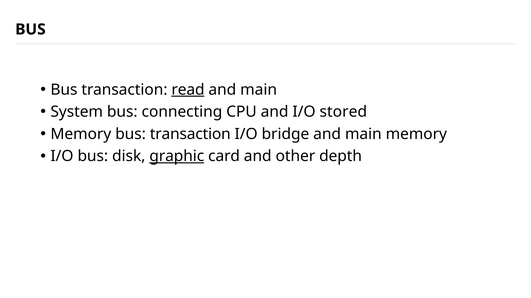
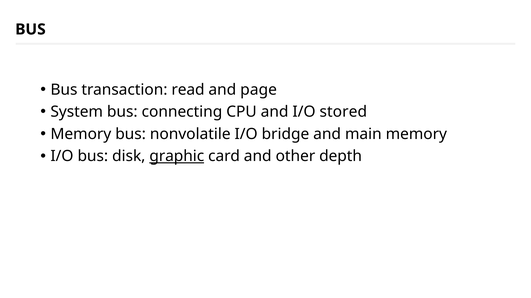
read underline: present -> none
main at (259, 90): main -> page
Memory bus transaction: transaction -> nonvolatile
